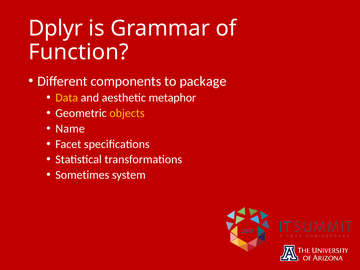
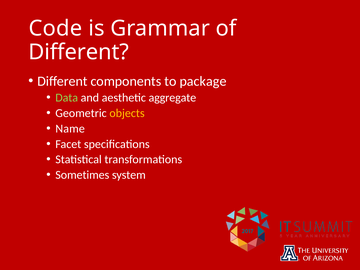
Dplyr: Dplyr -> Code
Function at (78, 52): Function -> Different
Data colour: yellow -> light green
metaphor: metaphor -> aggregate
